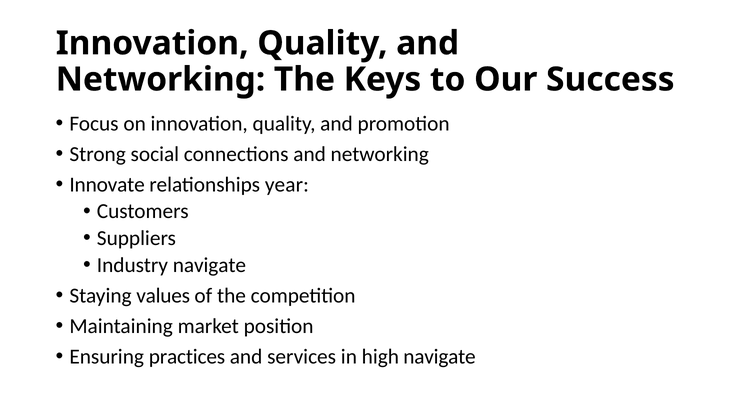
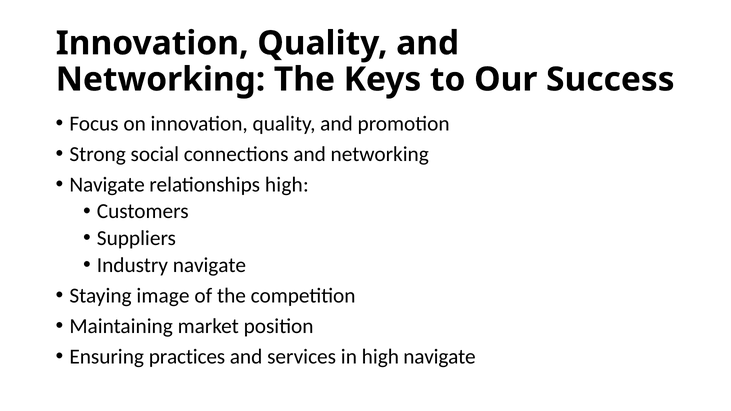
Innovate at (107, 185): Innovate -> Navigate
relationships year: year -> high
values: values -> image
